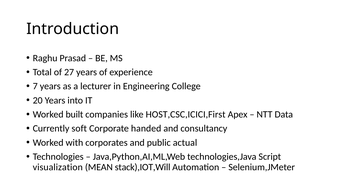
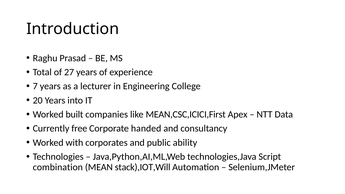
HOST,CSC,ICICI,First: HOST,CSC,ICICI,First -> MEAN,CSC,ICICI,First
soft: soft -> free
actual: actual -> ability
visualization: visualization -> combination
